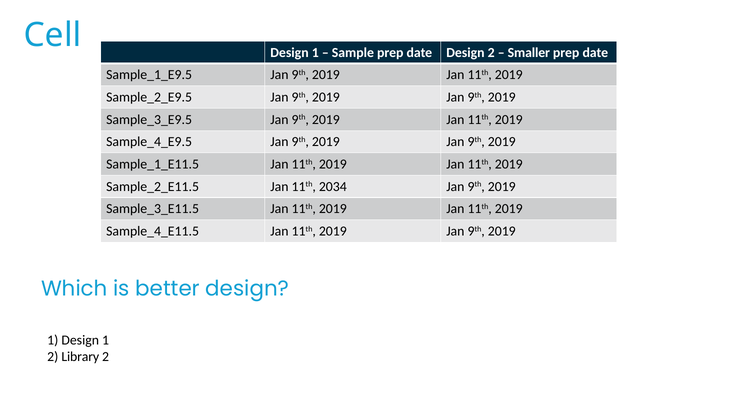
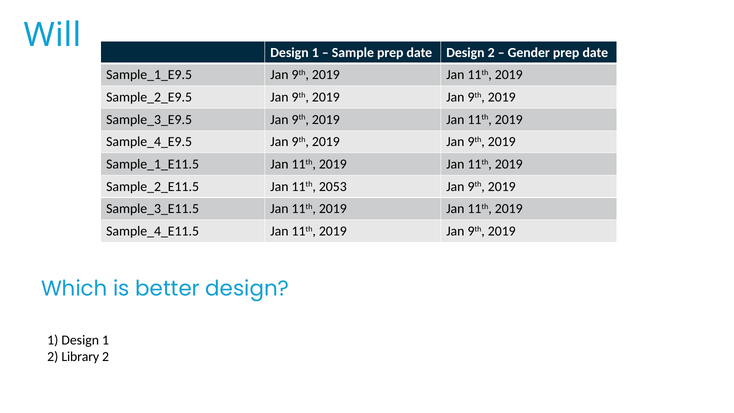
Cell: Cell -> Will
Smaller: Smaller -> Gender
2034: 2034 -> 2053
